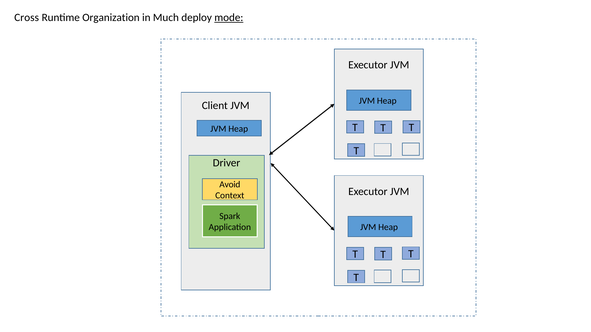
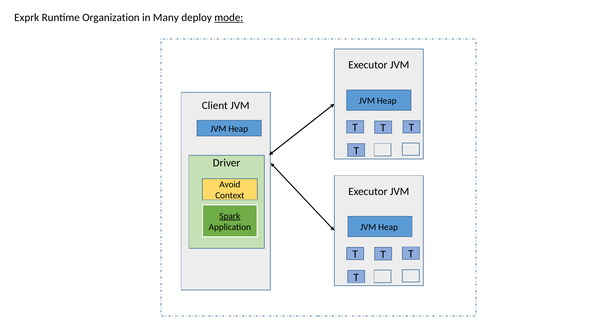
Cross: Cross -> Exprk
Much: Much -> Many
Spark underline: none -> present
